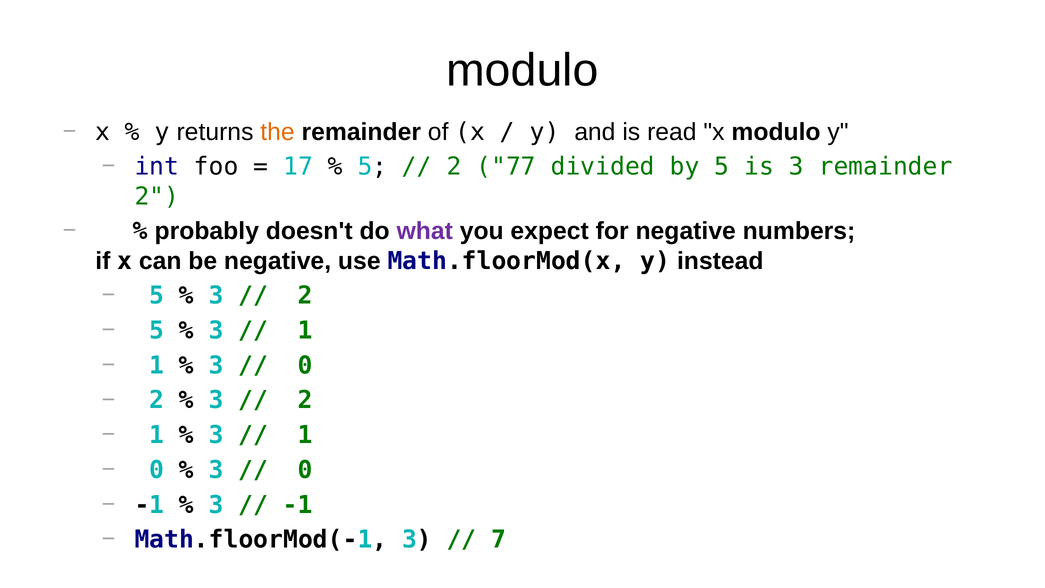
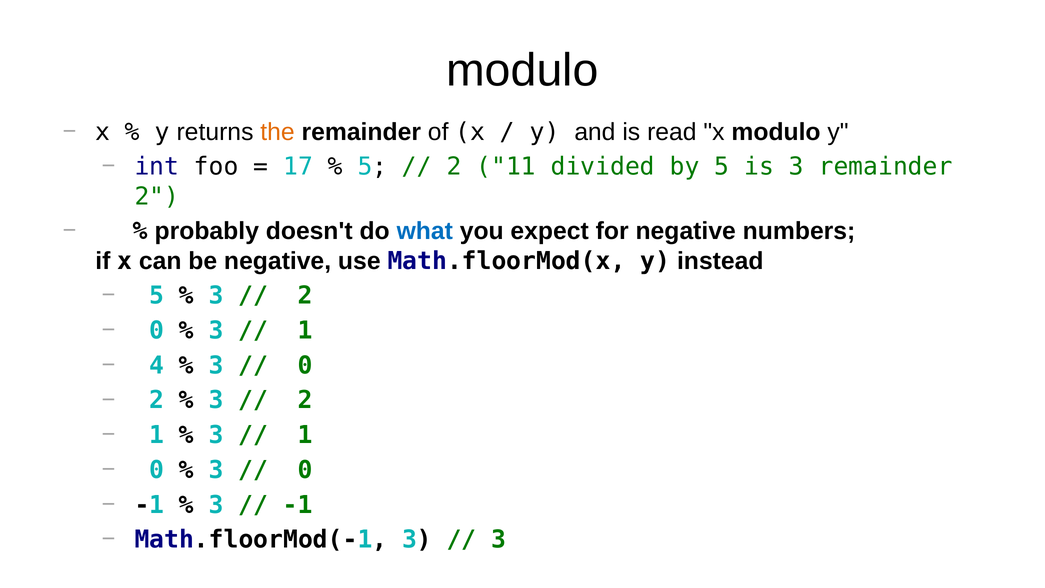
77: 77 -> 11
what colour: purple -> blue
5 at (157, 330): 5 -> 0
1 at (157, 365): 1 -> 4
7 at (499, 540): 7 -> 3
